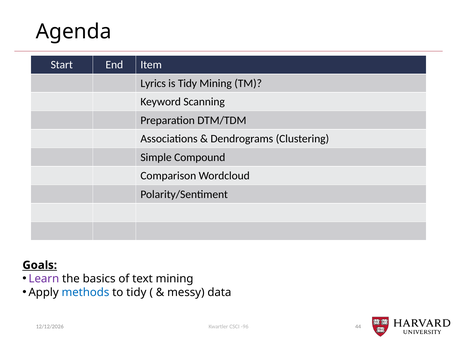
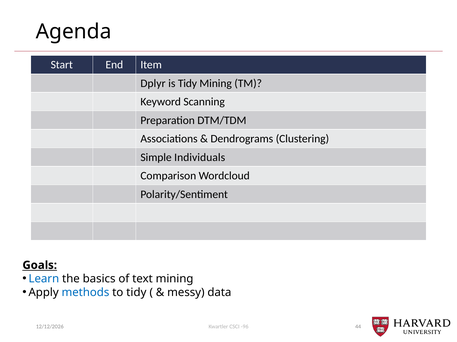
Lyrics: Lyrics -> Dplyr
Compound: Compound -> Individuals
Learn colour: purple -> blue
